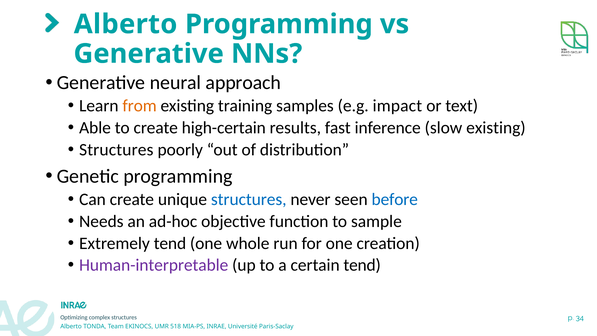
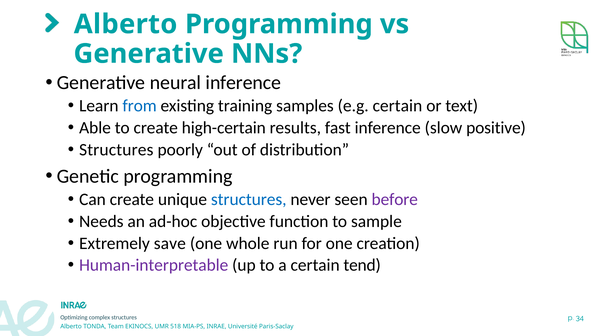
neural approach: approach -> inference
from colour: orange -> blue
e.g impact: impact -> certain
slow existing: existing -> positive
before colour: blue -> purple
Extremely tend: tend -> save
